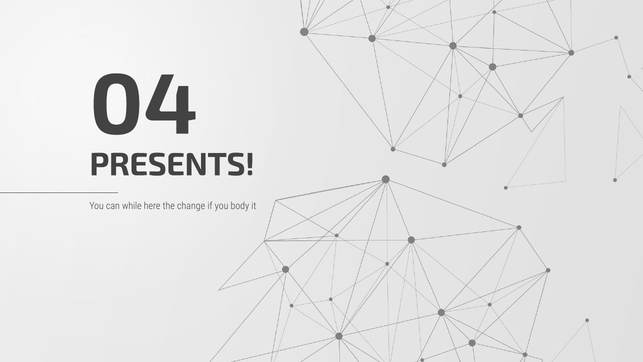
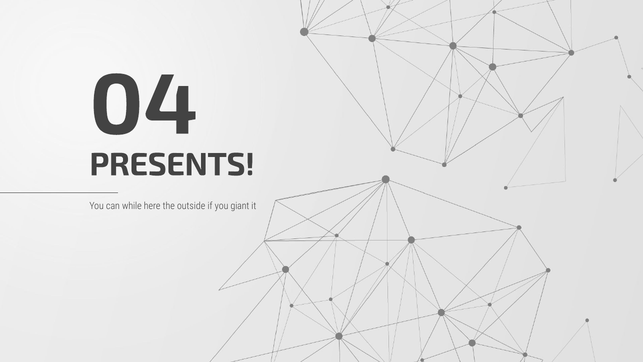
change: change -> outside
body: body -> giant
